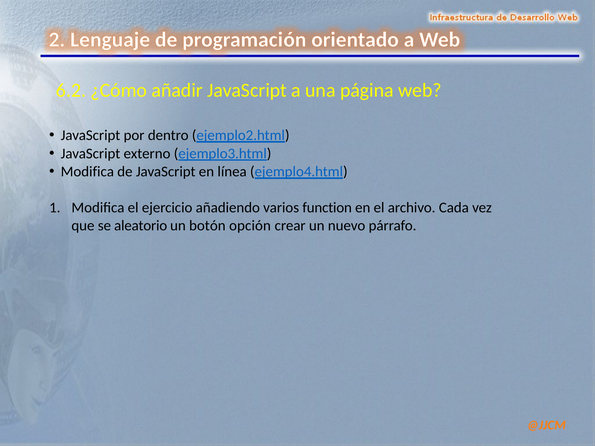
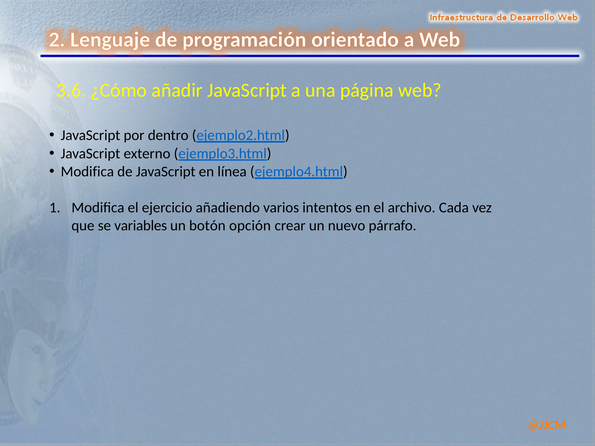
6.2: 6.2 -> 3.6
function: function -> intentos
aleatorio: aleatorio -> variables
